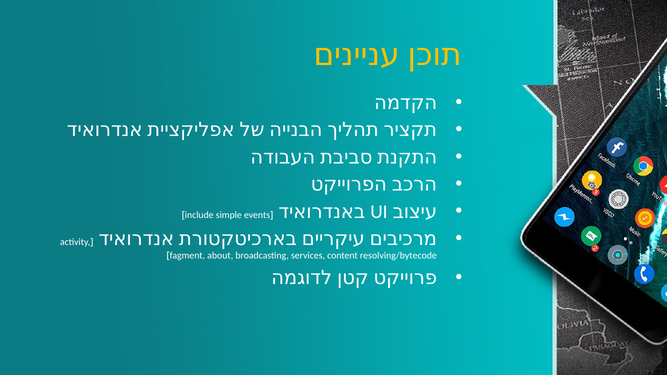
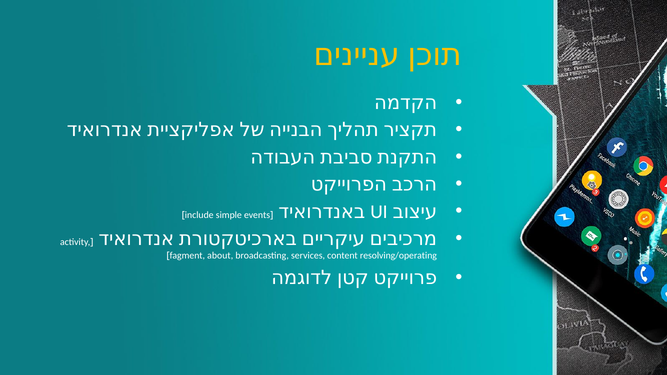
resolving/bytecode: resolving/bytecode -> resolving/operating
